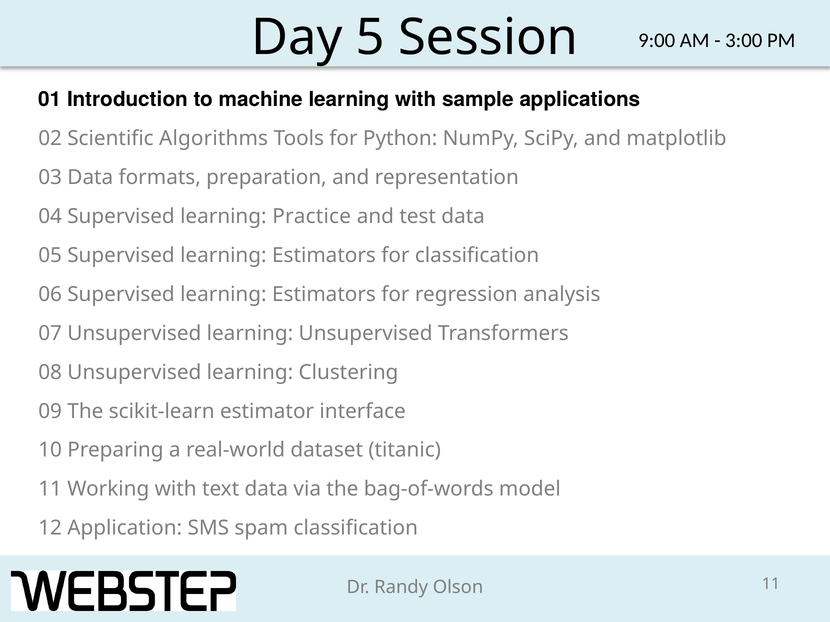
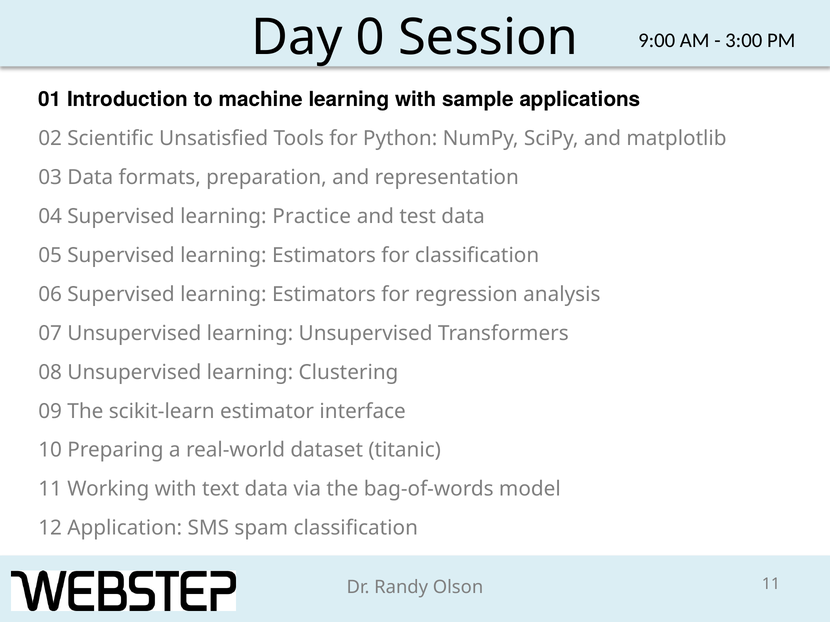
5: 5 -> 0
Algorithms: Algorithms -> Unsatisfied
